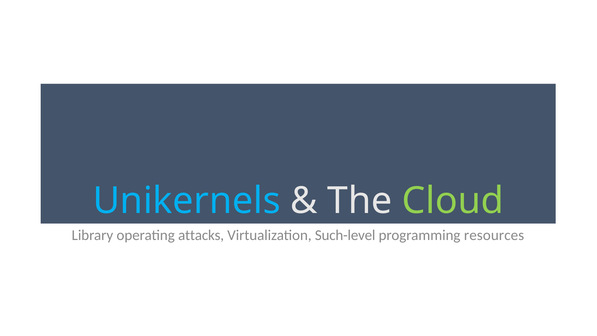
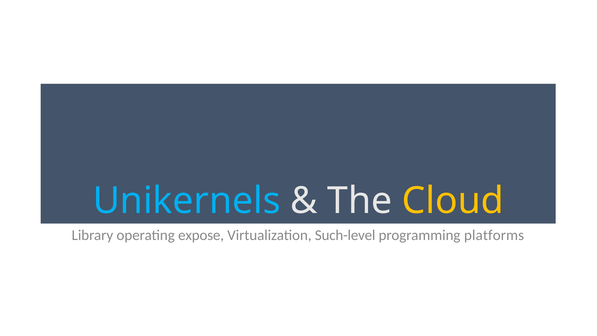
Cloud colour: light green -> yellow
attacks: attacks -> expose
resources: resources -> platforms
